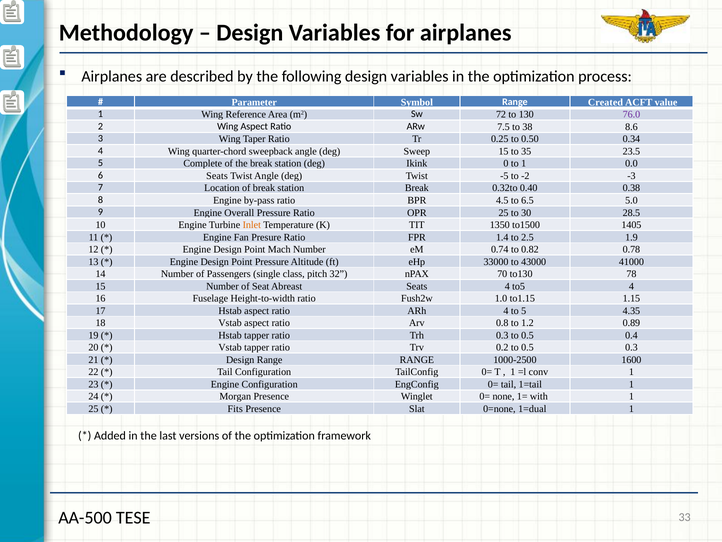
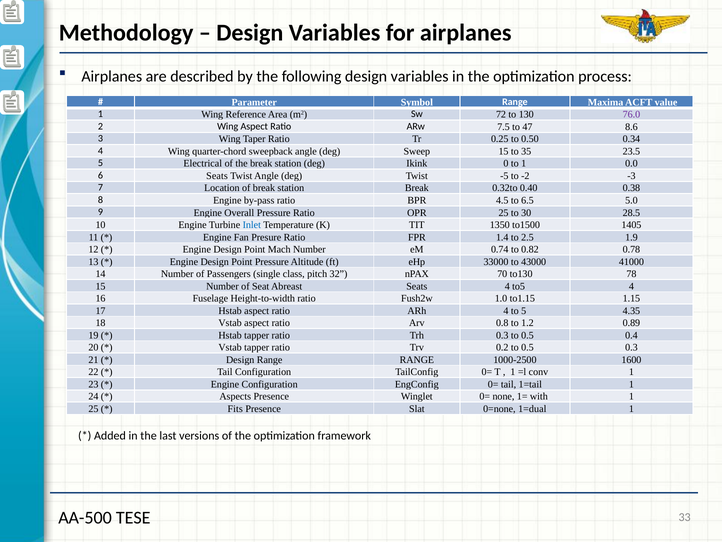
Created: Created -> Maxima
38: 38 -> 47
Complete: Complete -> Electrical
Inlet colour: orange -> blue
Morgan: Morgan -> Aspects
